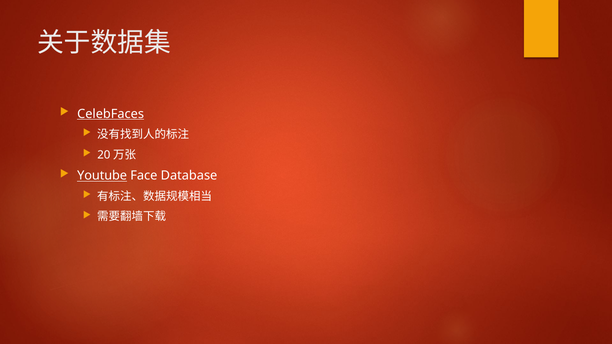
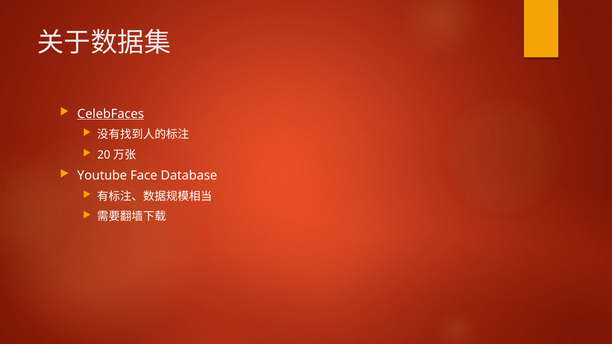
Youtube underline: present -> none
